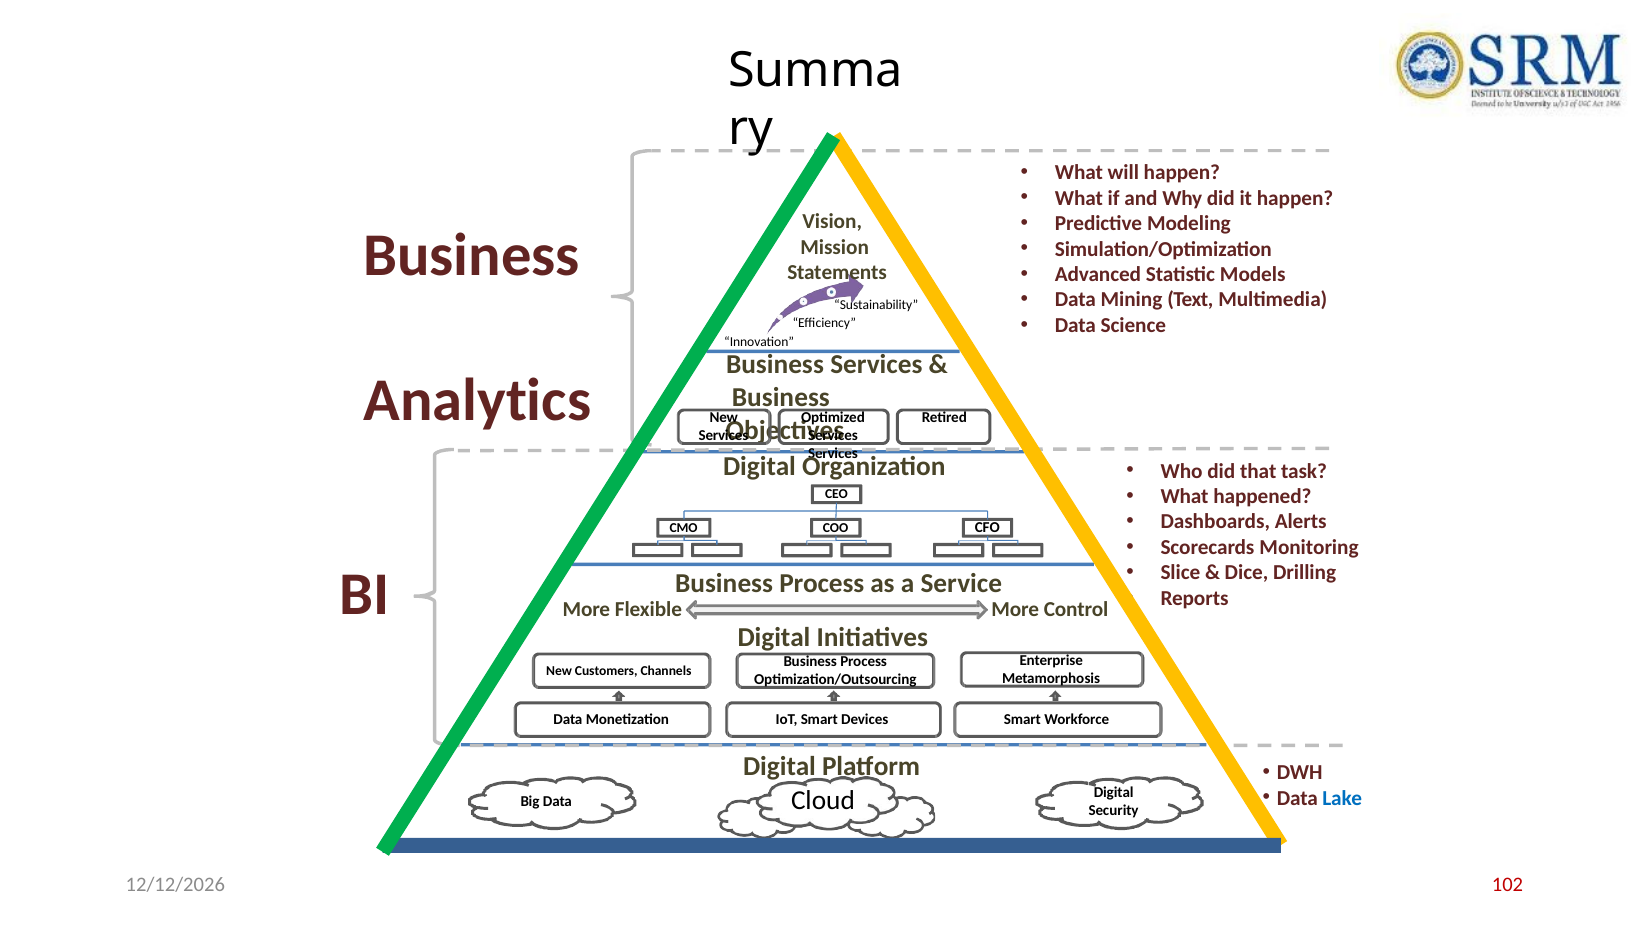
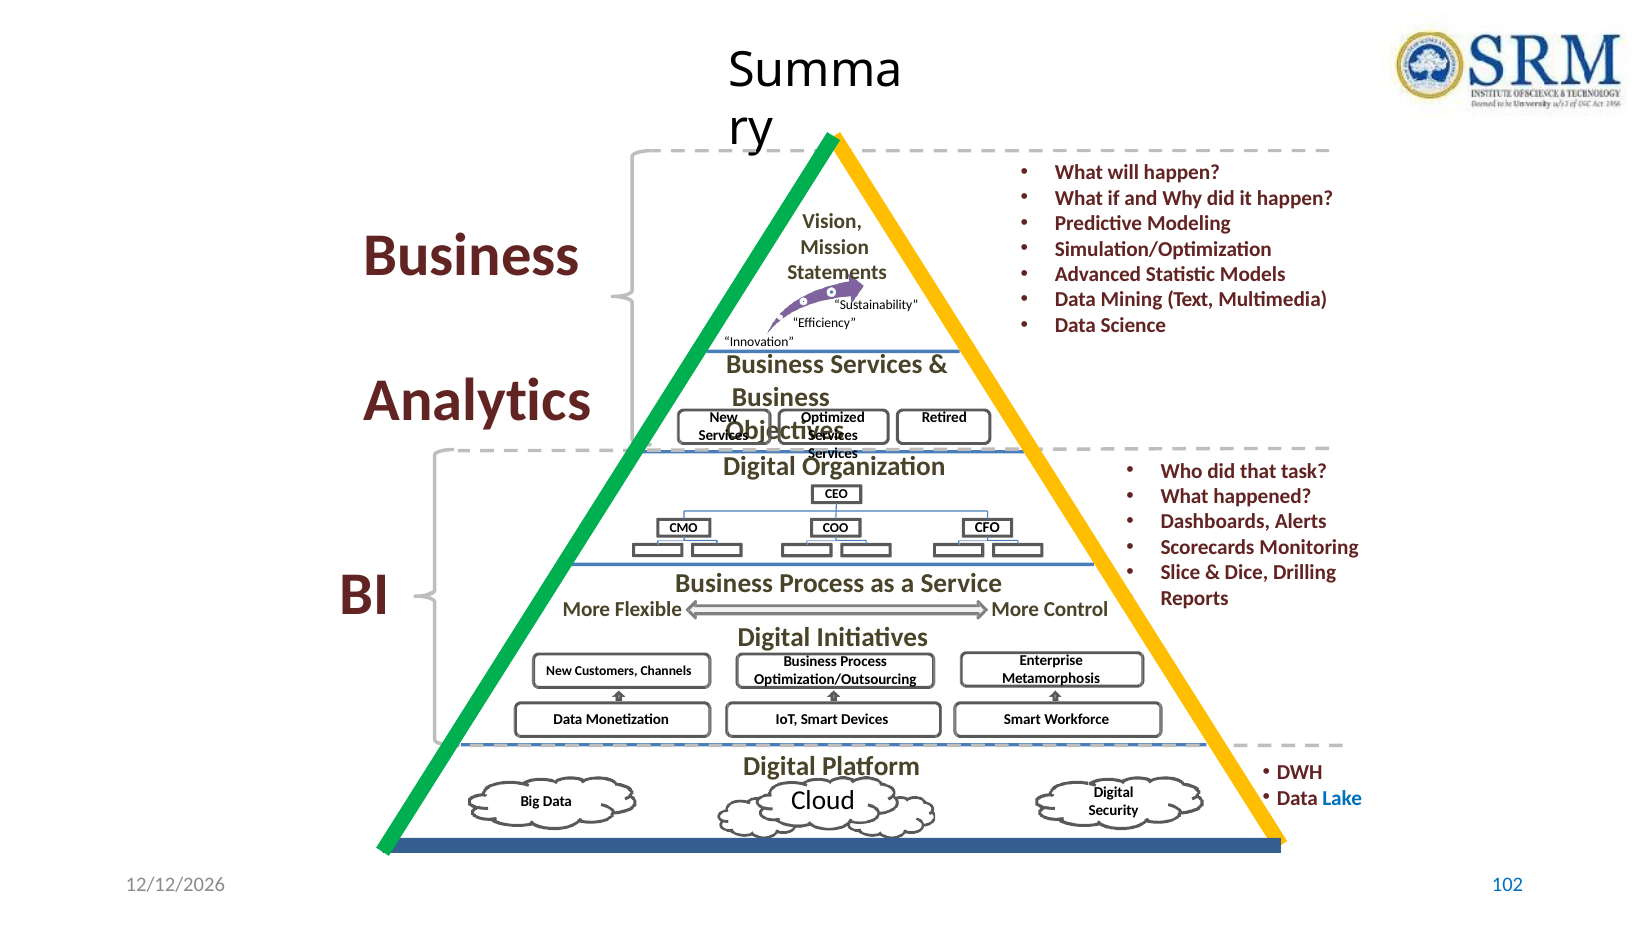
102 colour: red -> blue
